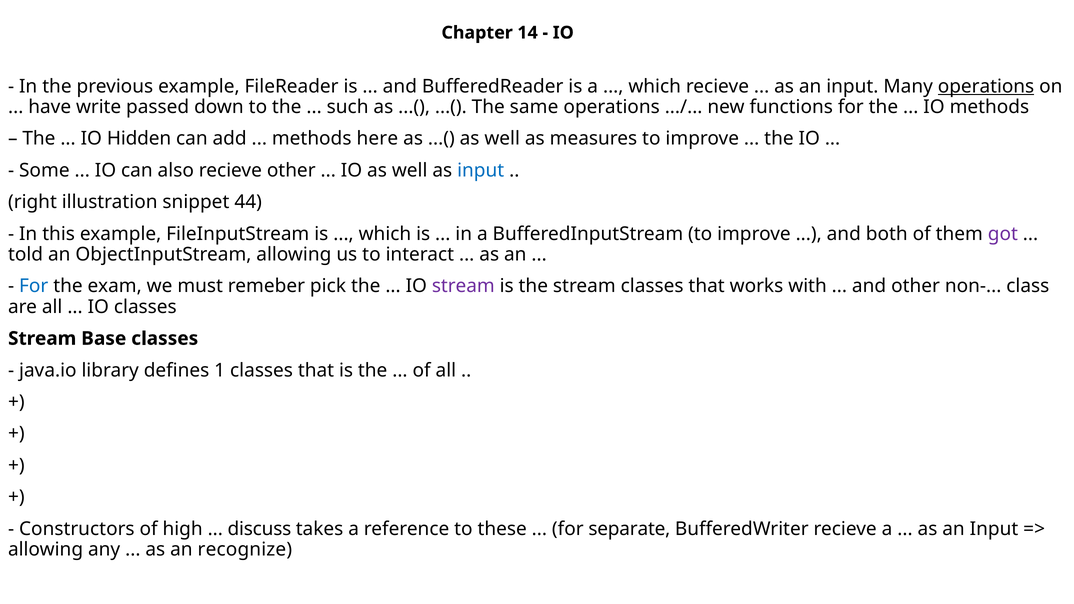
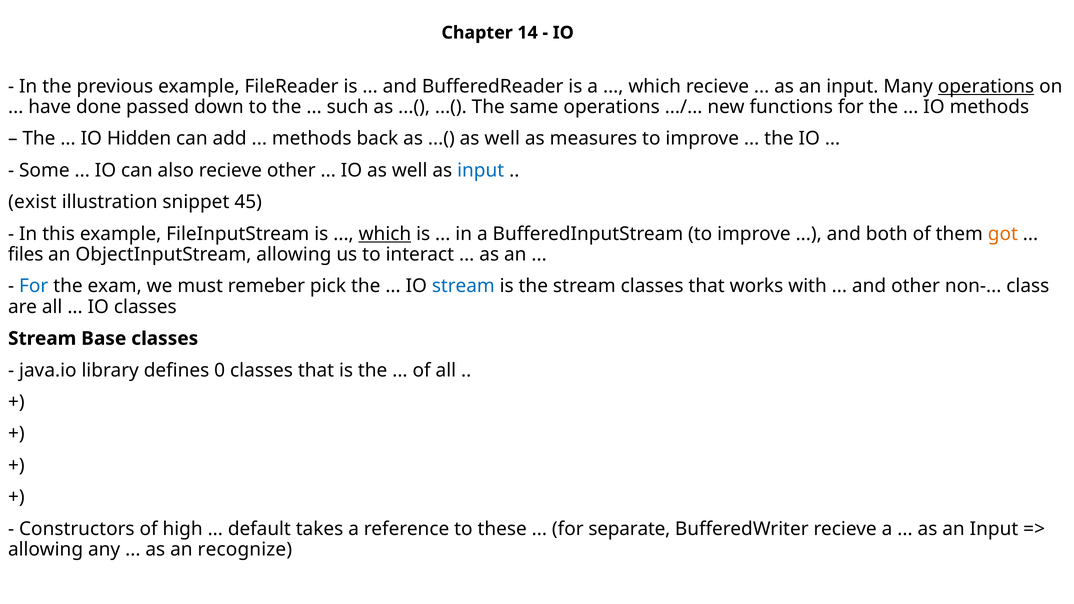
write: write -> done
here: here -> back
right: right -> exist
44: 44 -> 45
which at (385, 234) underline: none -> present
got colour: purple -> orange
told: told -> files
stream at (463, 286) colour: purple -> blue
1: 1 -> 0
discuss: discuss -> default
